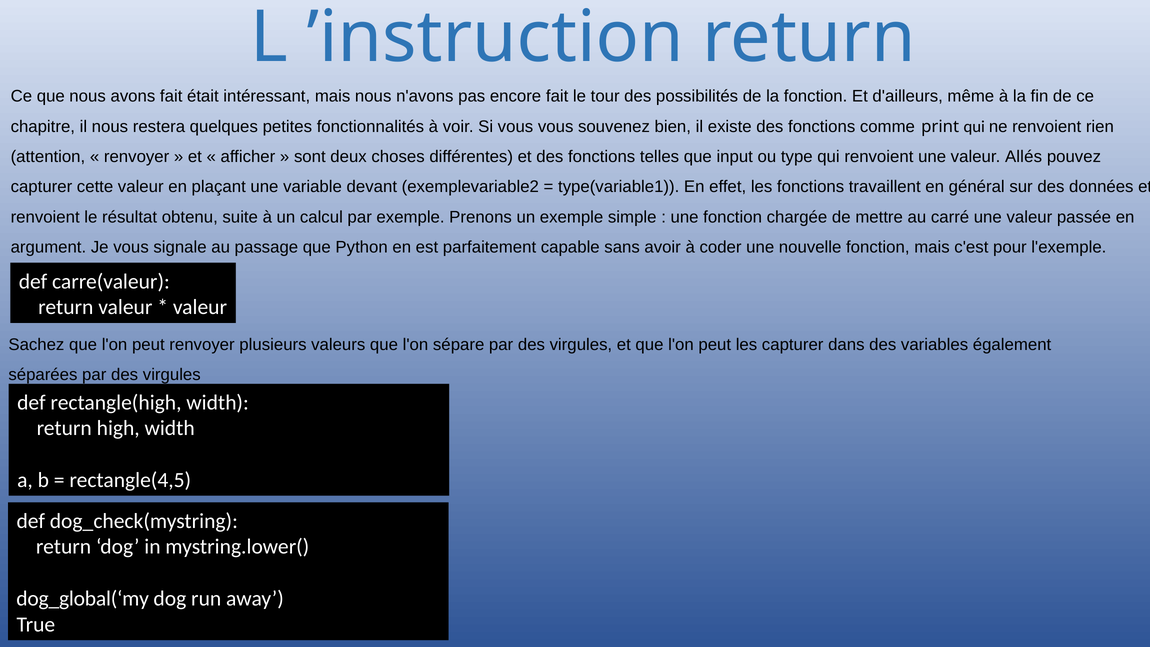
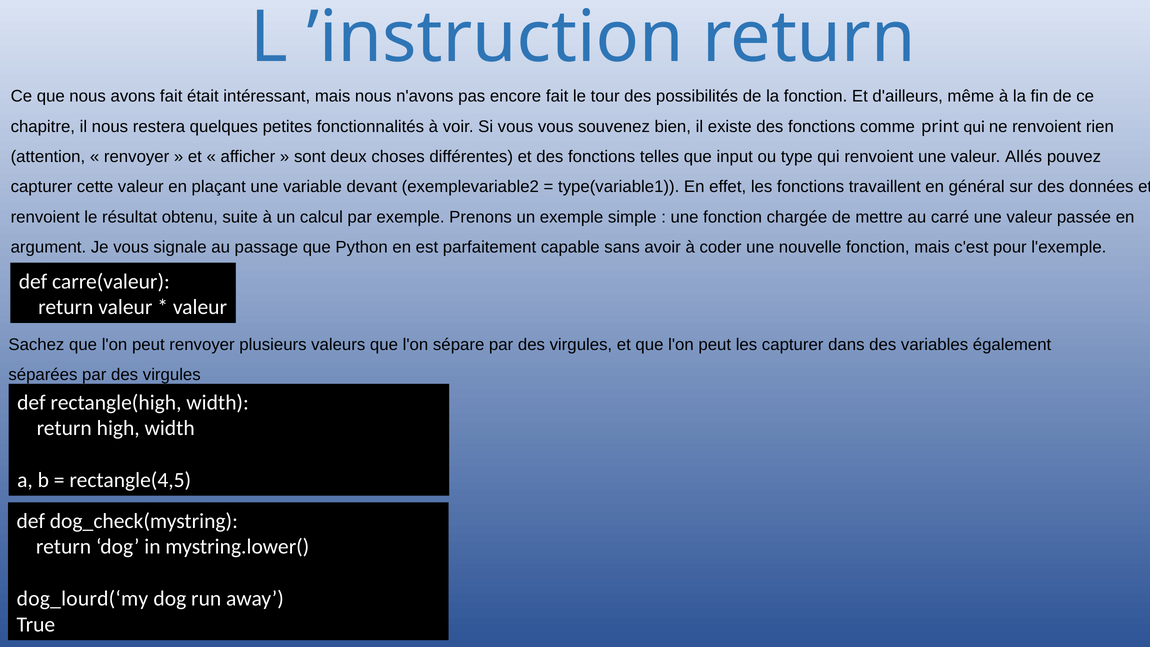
dog_global(‘my: dog_global(‘my -> dog_lourd(‘my
